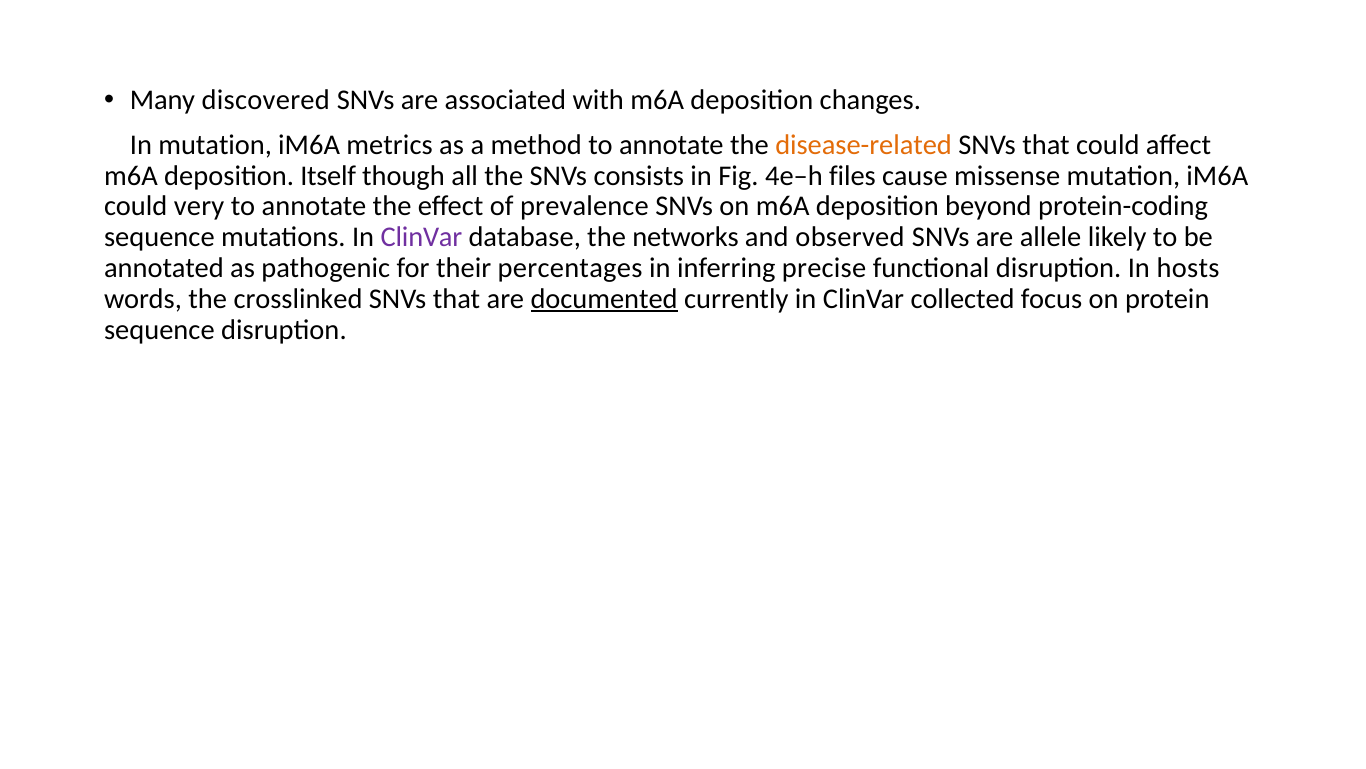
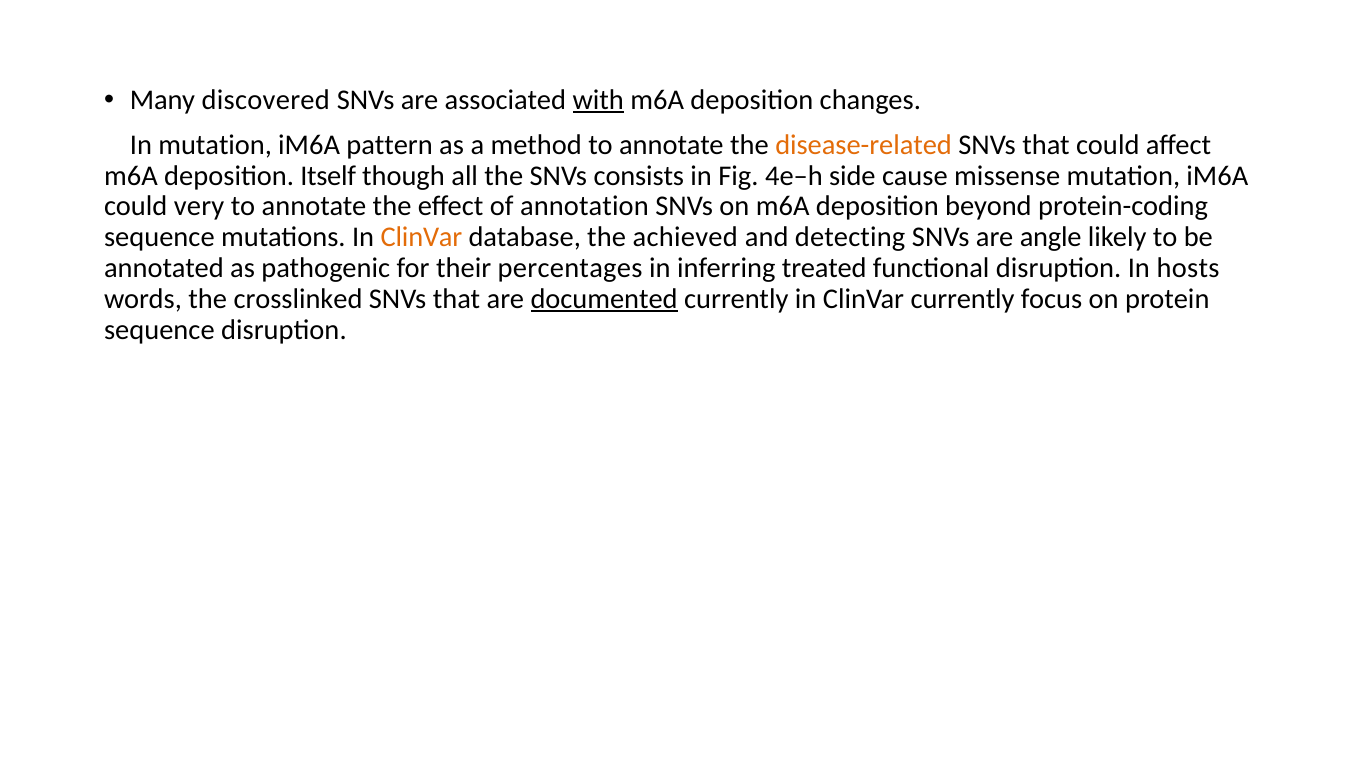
with underline: none -> present
metrics: metrics -> pattern
files: files -> side
prevalence: prevalence -> annotation
ClinVar at (421, 237) colour: purple -> orange
networks: networks -> achieved
observed: observed -> detecting
allele: allele -> angle
precise: precise -> treated
ClinVar collected: collected -> currently
